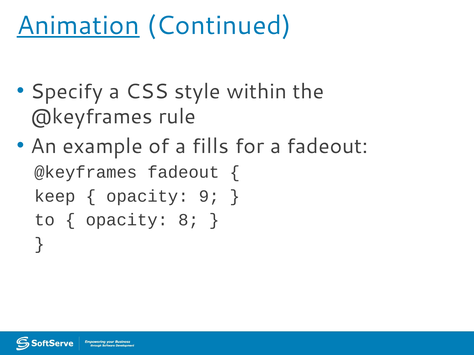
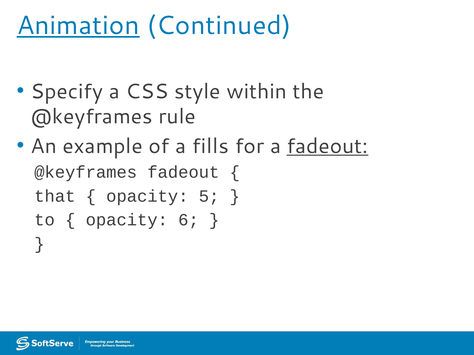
fadeout at (327, 146) underline: none -> present
keep: keep -> that
9: 9 -> 5
8: 8 -> 6
